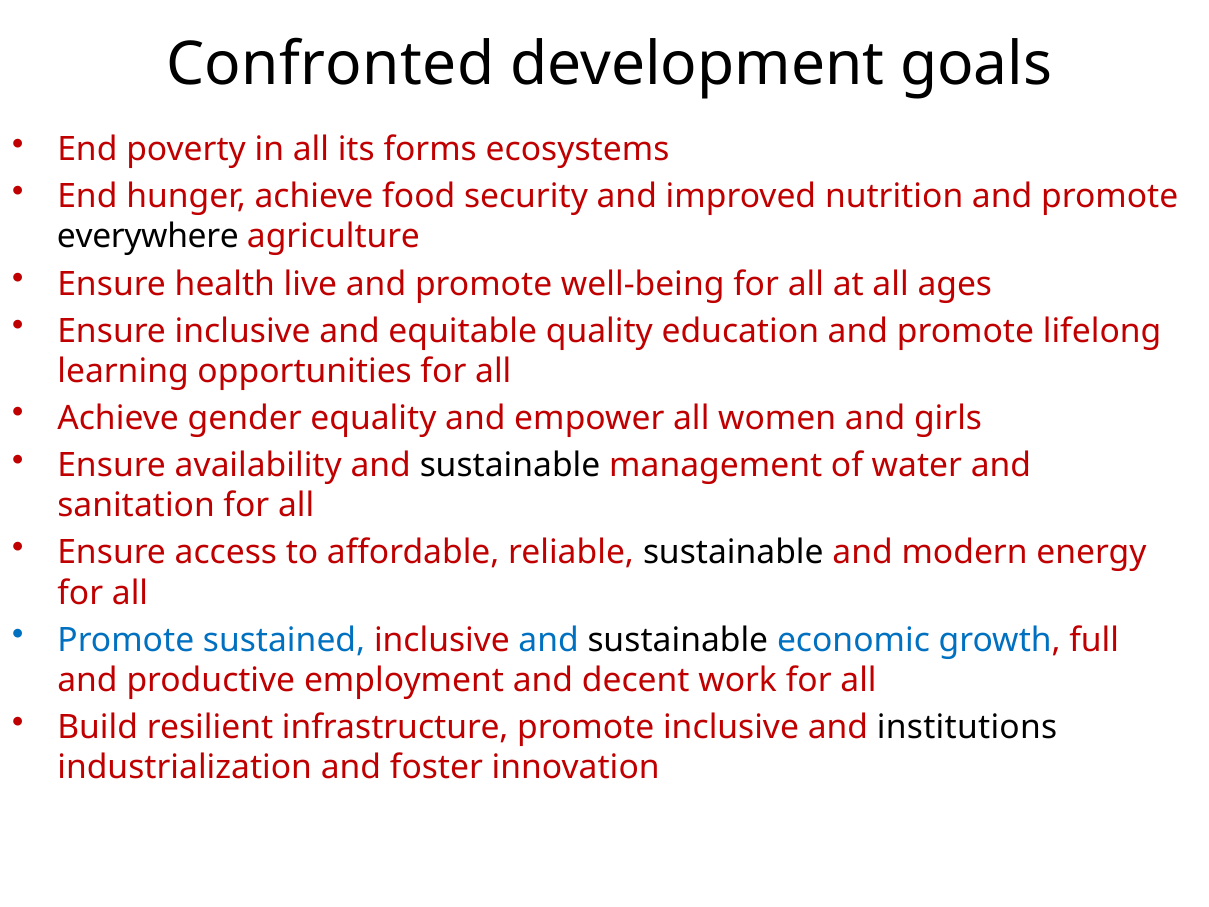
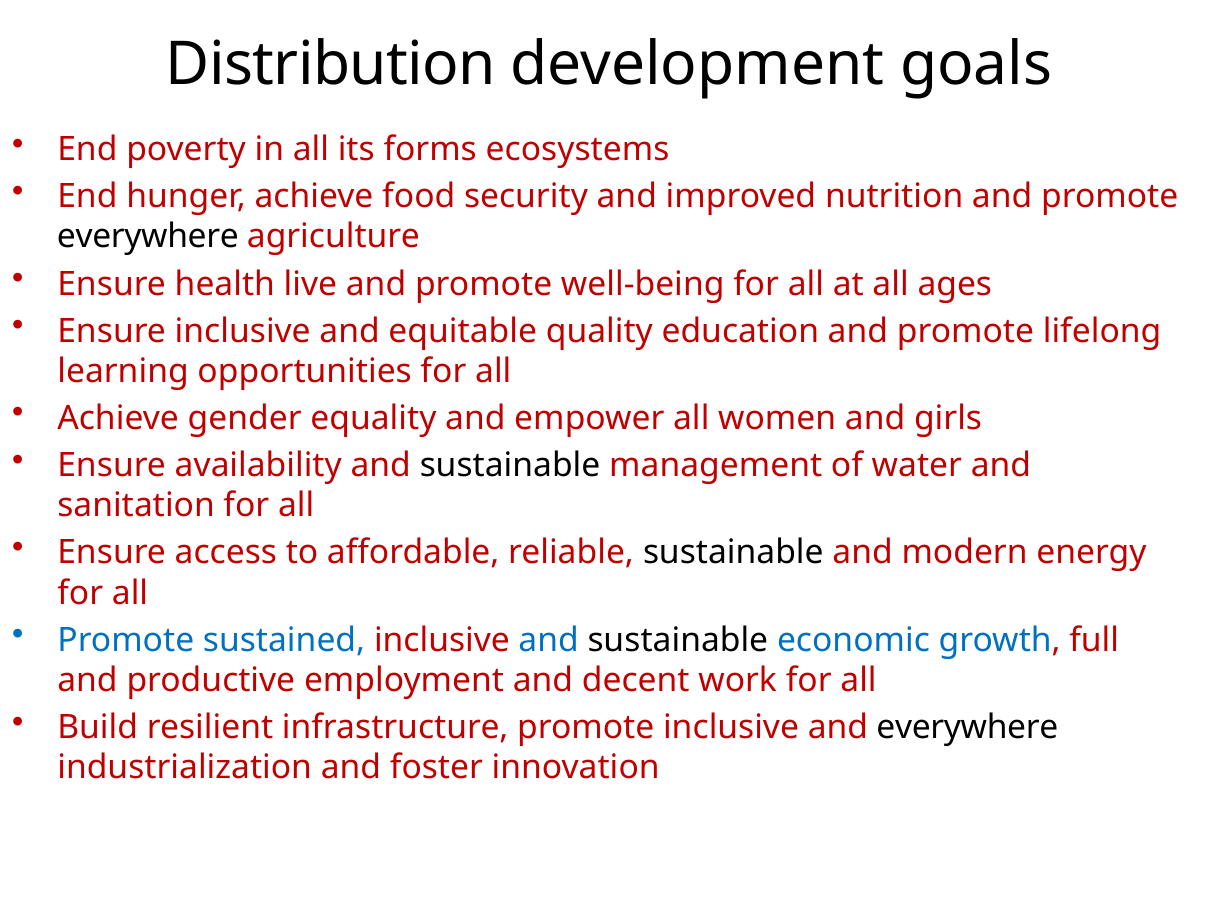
Confronted: Confronted -> Distribution
and institutions: institutions -> everywhere
